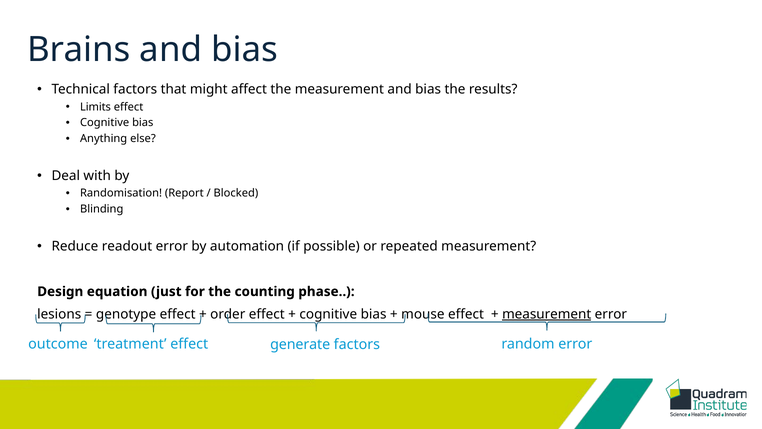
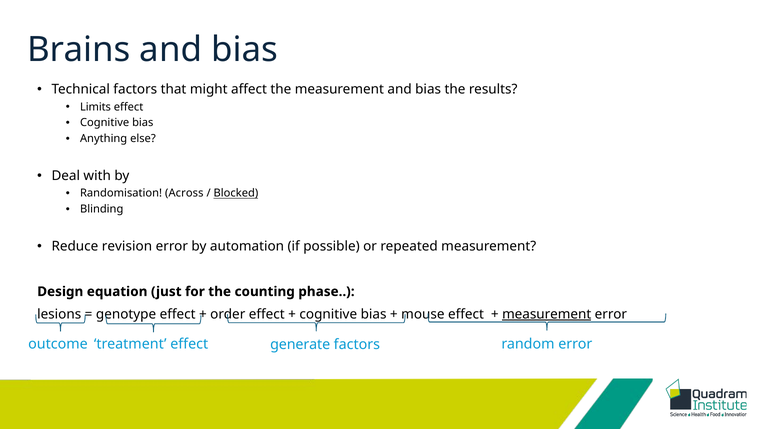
Report: Report -> Across
Blocked underline: none -> present
readout: readout -> revision
